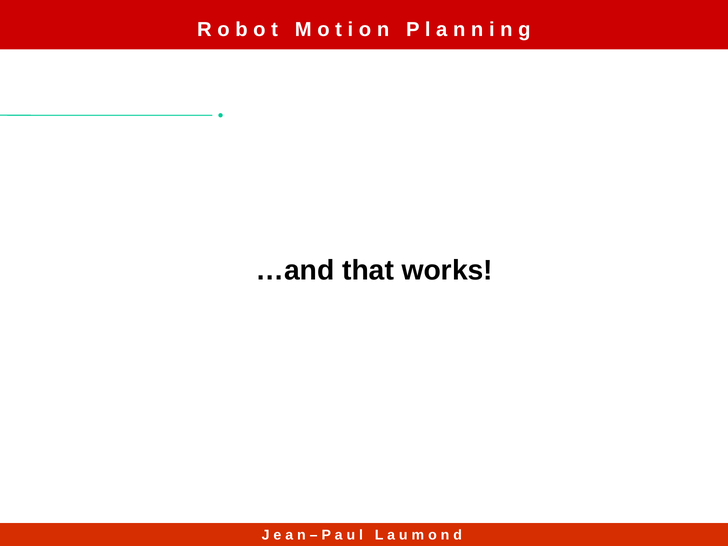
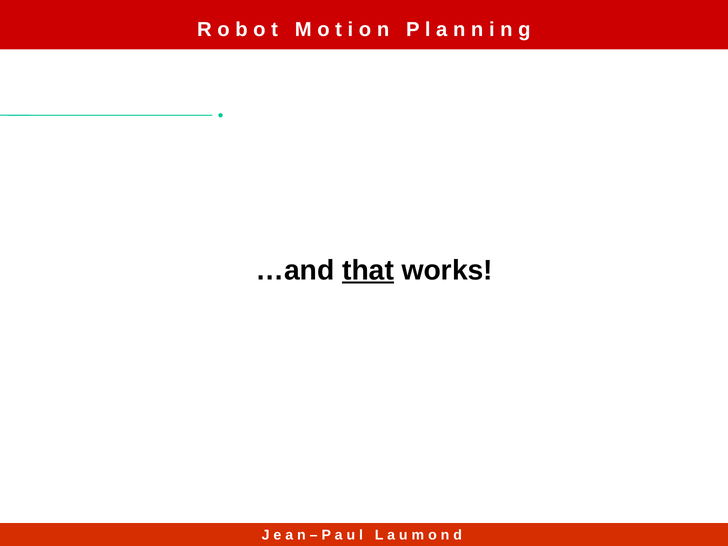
that underline: none -> present
